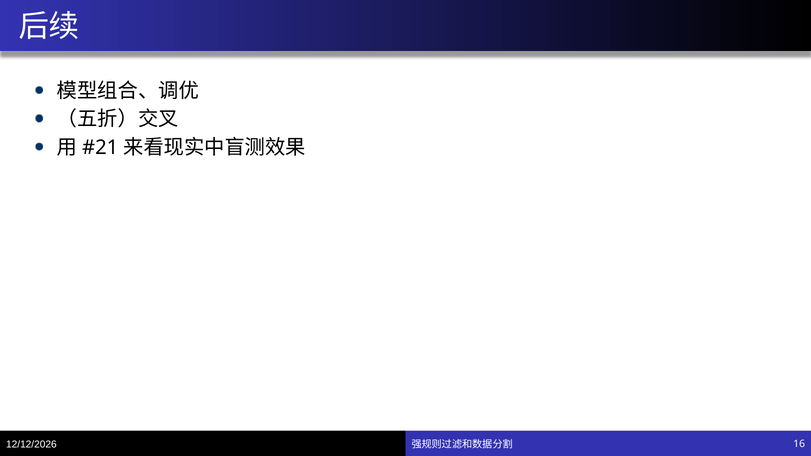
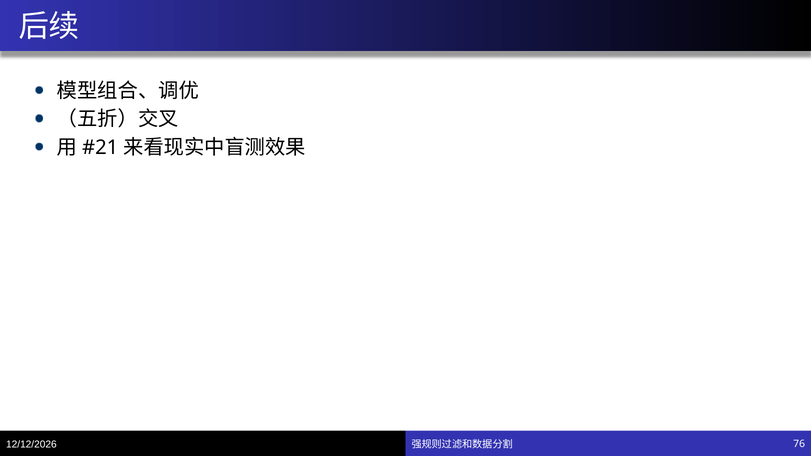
16: 16 -> 76
